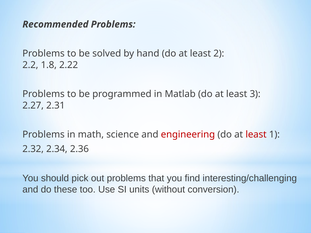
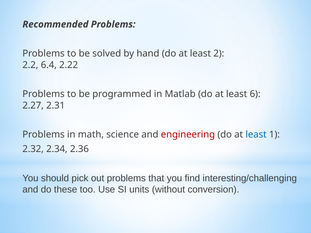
1.8: 1.8 -> 6.4
3: 3 -> 6
least at (256, 135) colour: red -> blue
